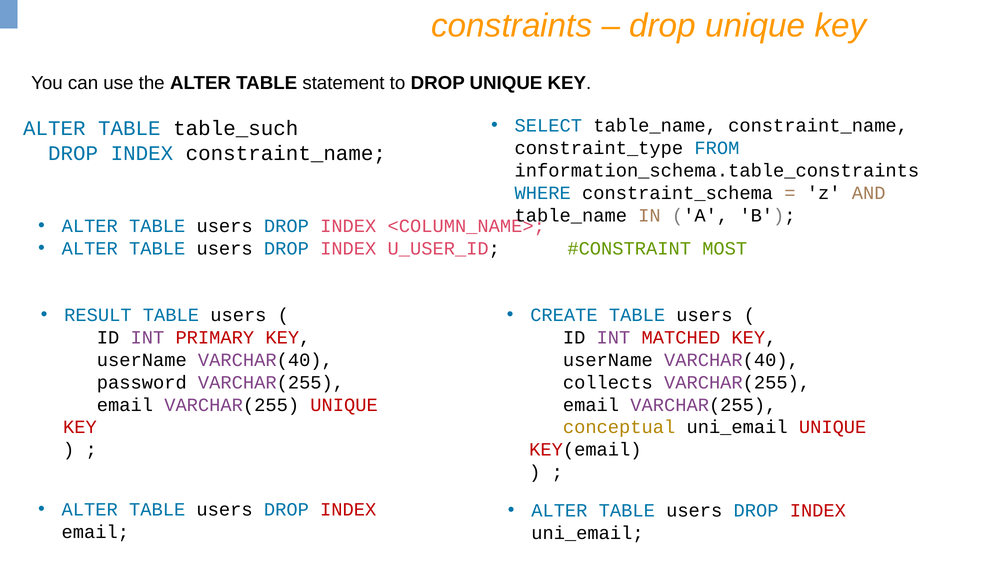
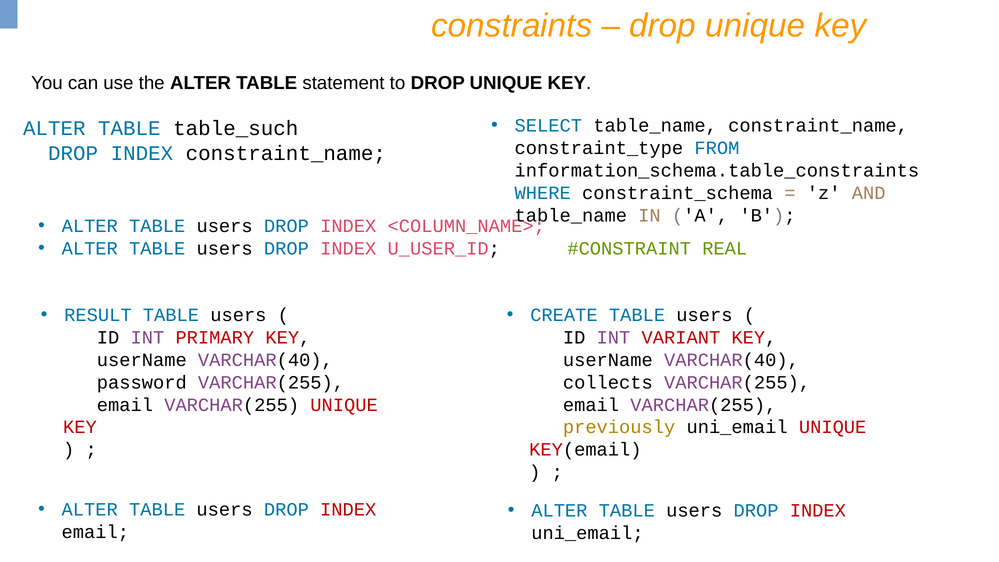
MOST: MOST -> REAL
MATCHED: MATCHED -> VARIANT
conceptual: conceptual -> previously
